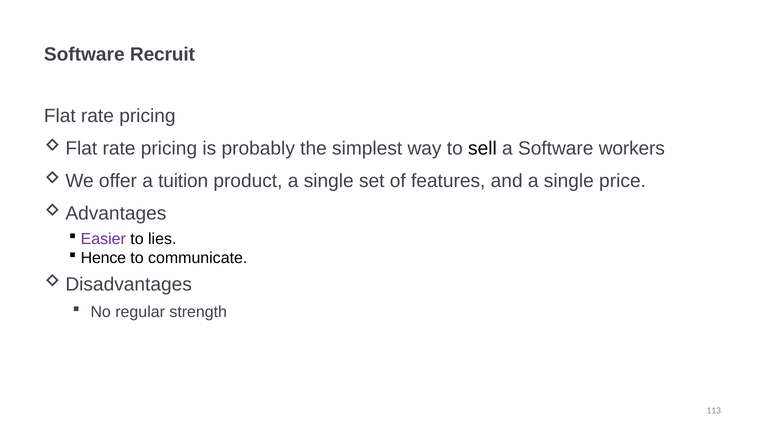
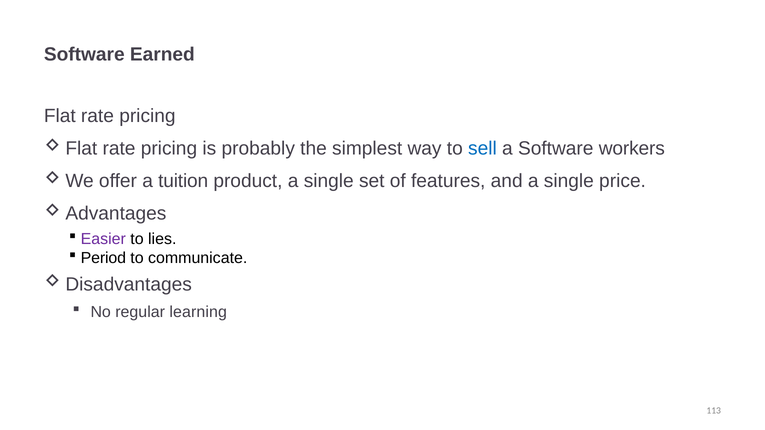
Recruit: Recruit -> Earned
sell colour: black -> blue
Hence: Hence -> Period
strength: strength -> learning
